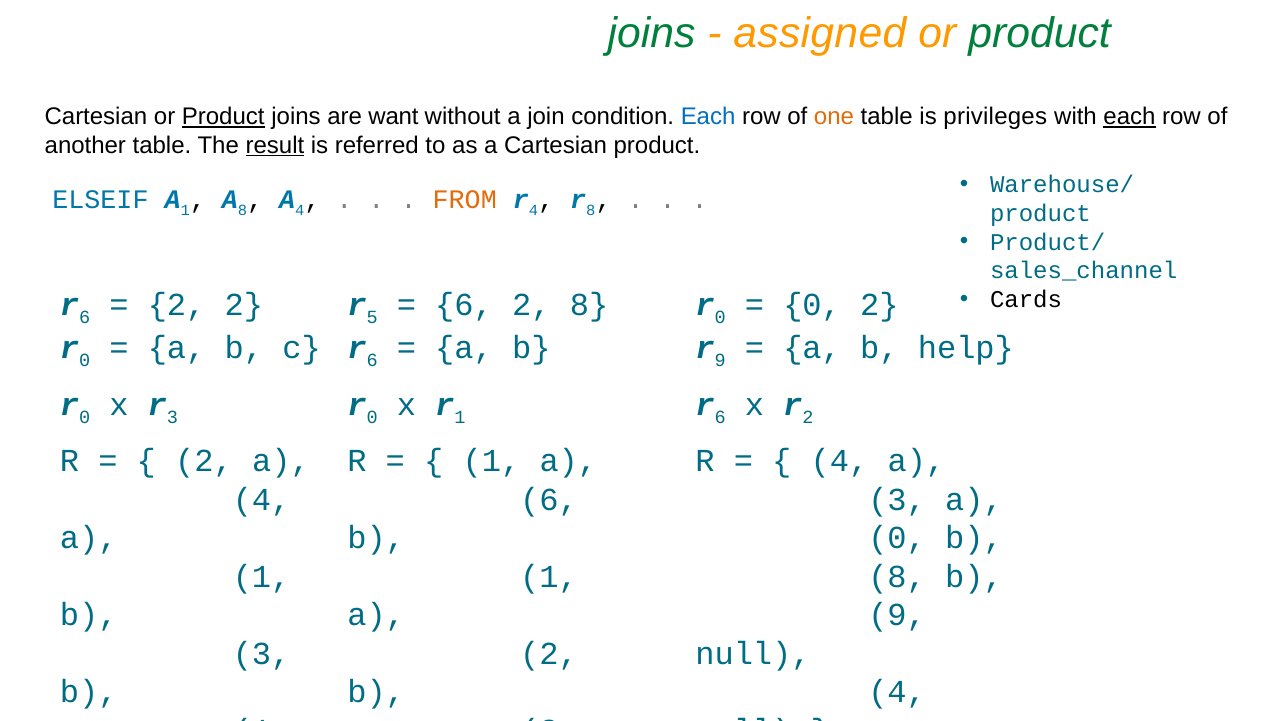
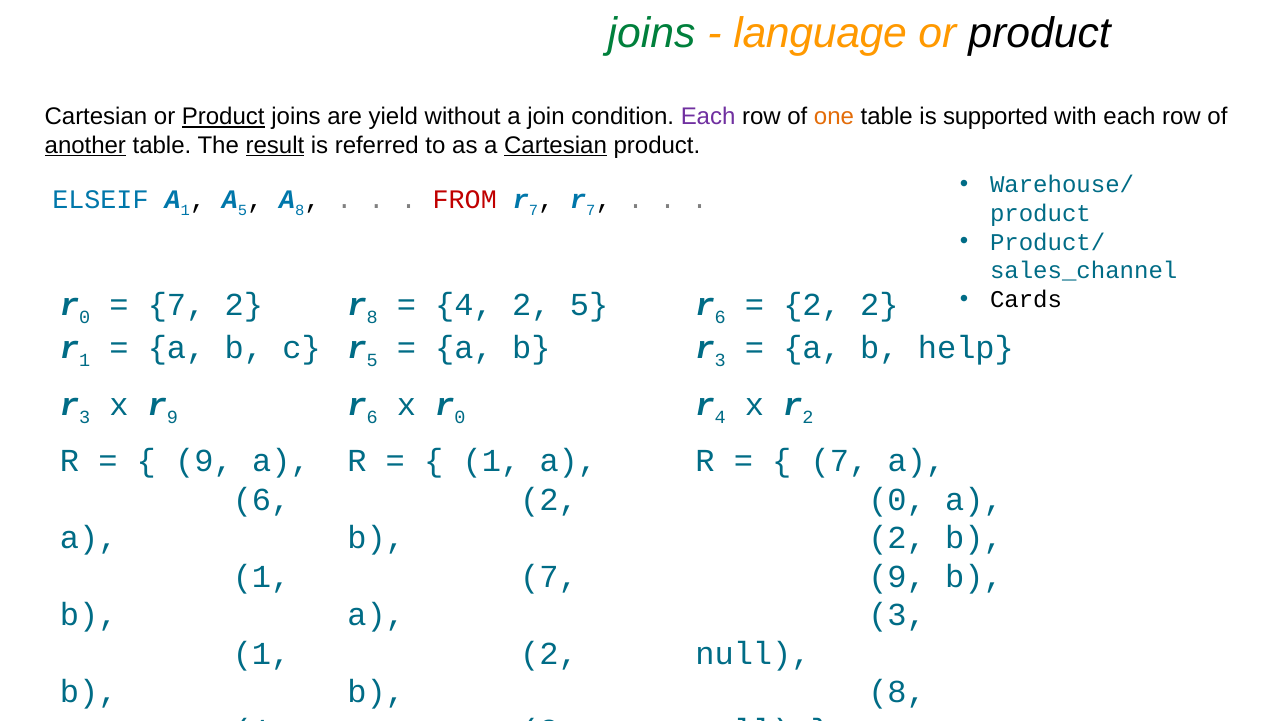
assigned: assigned -> language
product at (1039, 33) colour: green -> black
want: want -> yield
Each at (708, 116) colour: blue -> purple
privileges: privileges -> supported
each at (1130, 116) underline: present -> none
another underline: none -> present
Cartesian at (555, 145) underline: none -> present
A 8: 8 -> 5
4 at (300, 210): 4 -> 8
FROM colour: orange -> red
4 at (534, 210): 4 -> 7
8 at (591, 210): 8 -> 7
6 at (85, 317): 6 -> 0
2 at (177, 304): 2 -> 7
r 5: 5 -> 8
6 at (464, 304): 6 -> 4
2 8: 8 -> 5
0 at (720, 317): 0 -> 6
0 at (812, 304): 0 -> 2
0 at (85, 360): 0 -> 1
6 at (372, 360): 6 -> 5
9 at (720, 360): 9 -> 3
0 at (85, 417): 0 -> 3
r 3: 3 -> 9
0 at (372, 417): 0 -> 6
x r 1: 1 -> 0
6 at (720, 417): 6 -> 4
2 at (204, 461): 2 -> 9
4 at (839, 461): 4 -> 7
4 at (262, 499): 4 -> 6
6 at (549, 499): 6 -> 2
3 at (897, 499): 3 -> 0
0 at (897, 538): 0 -> 2
1 at (549, 576): 1 -> 7
8 at (897, 576): 8 -> 9
9 at (897, 615): 9 -> 3
3 at (262, 653): 3 -> 1
4 at (897, 692): 4 -> 8
